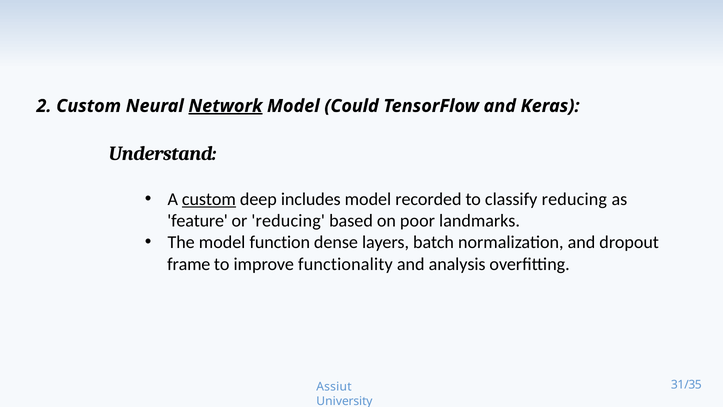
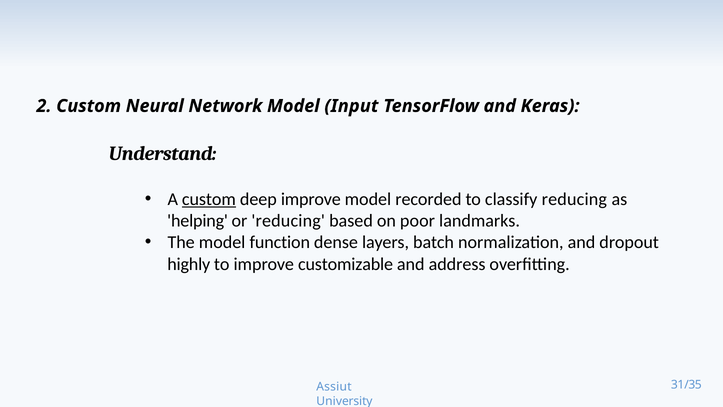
Network underline: present -> none
Could: Could -> Input
deep includes: includes -> improve
feature: feature -> helping
frame: frame -> highly
functionality: functionality -> customizable
analysis: analysis -> address
